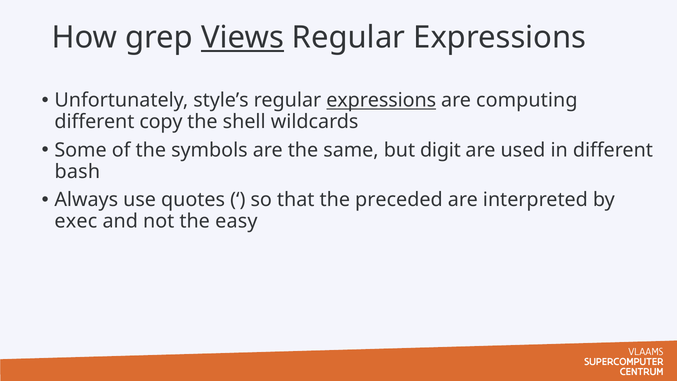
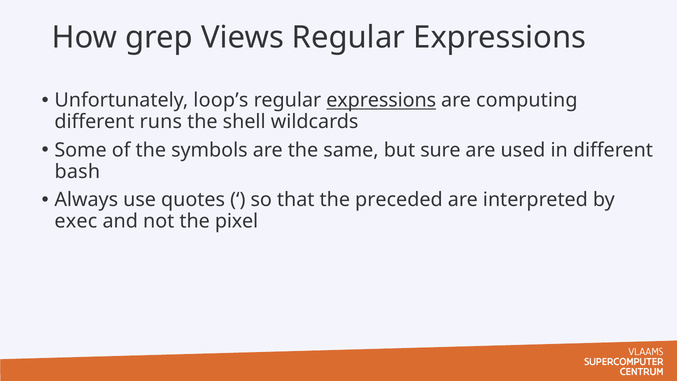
Views underline: present -> none
style’s: style’s -> loop’s
copy: copy -> runs
digit: digit -> sure
easy: easy -> pixel
